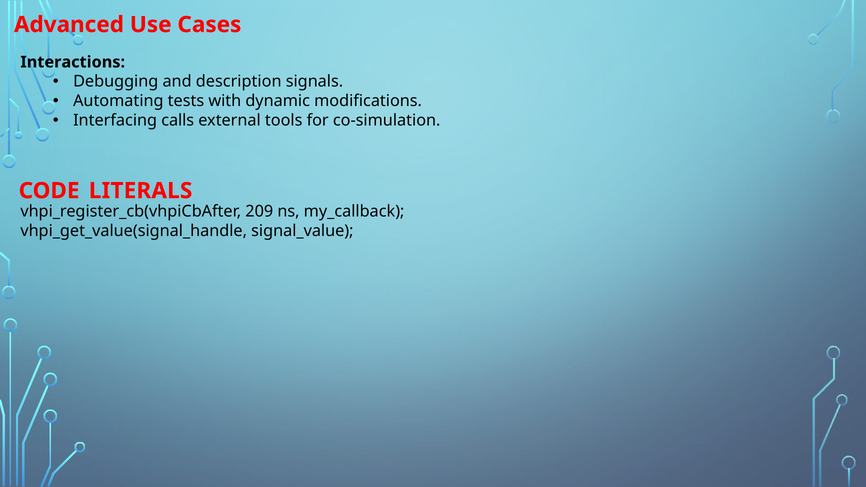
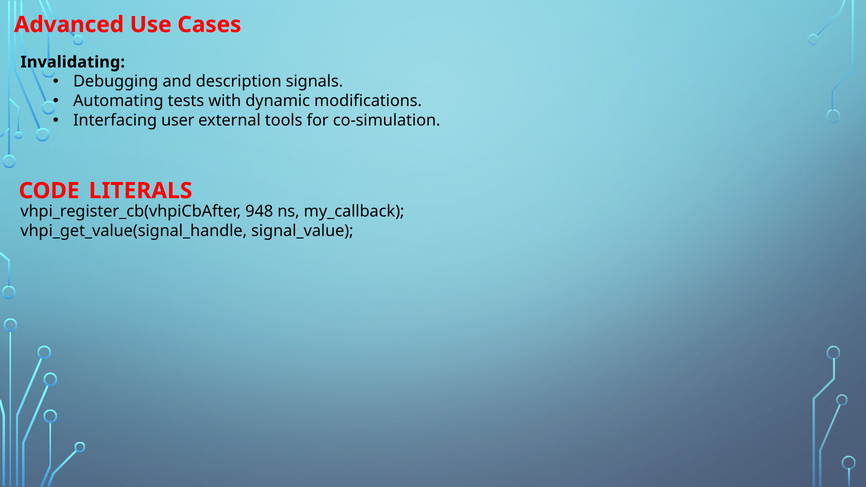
Interactions: Interactions -> Invalidating
calls: calls -> user
209: 209 -> 948
